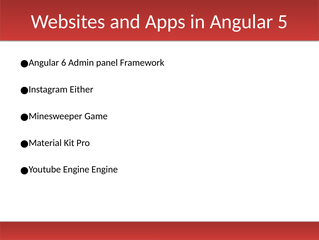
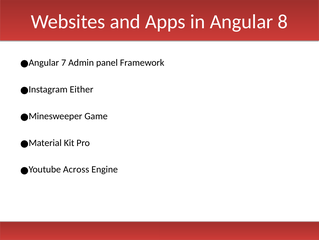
5: 5 -> 8
6: 6 -> 7
Engine at (76, 169): Engine -> Across
